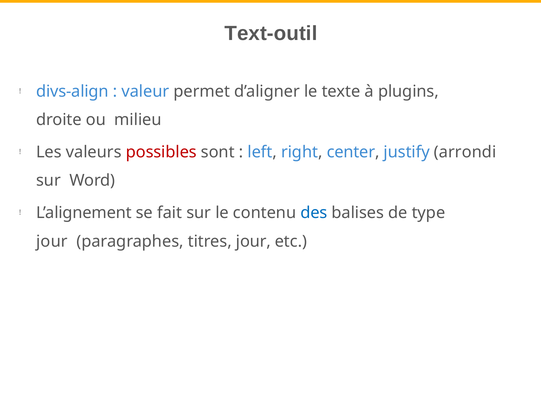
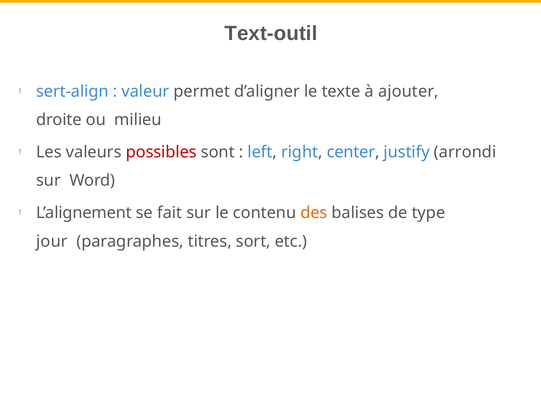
divs-align: divs-align -> sert-align
plugins: plugins -> ajouter
des colour: blue -> orange
titres jour: jour -> sort
